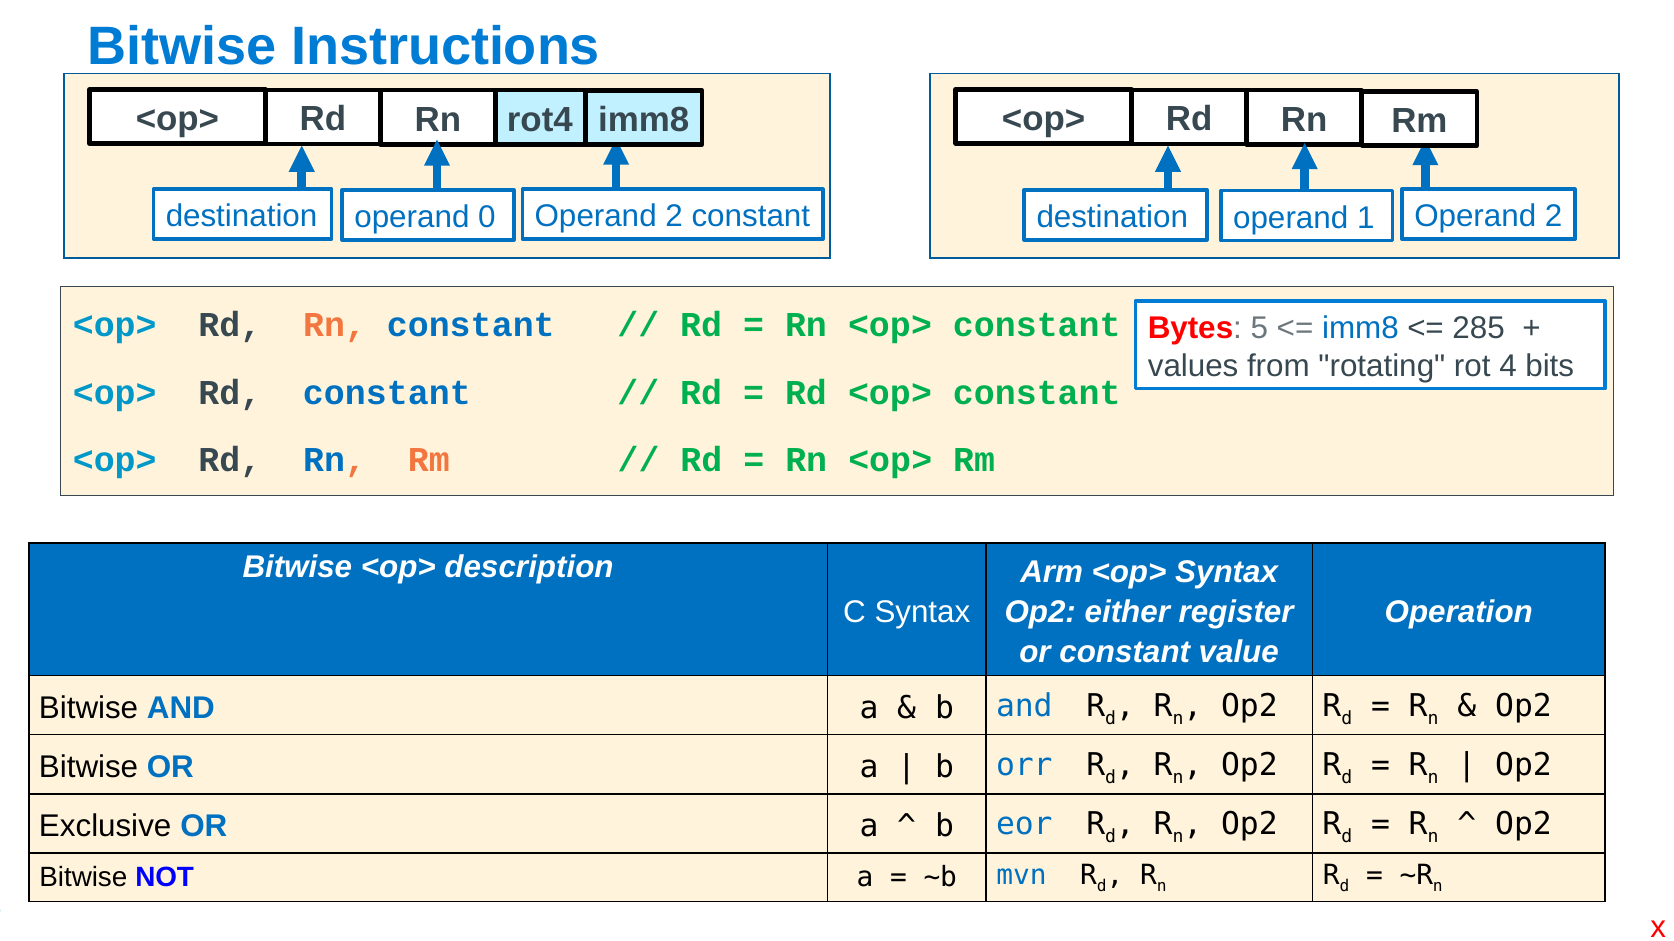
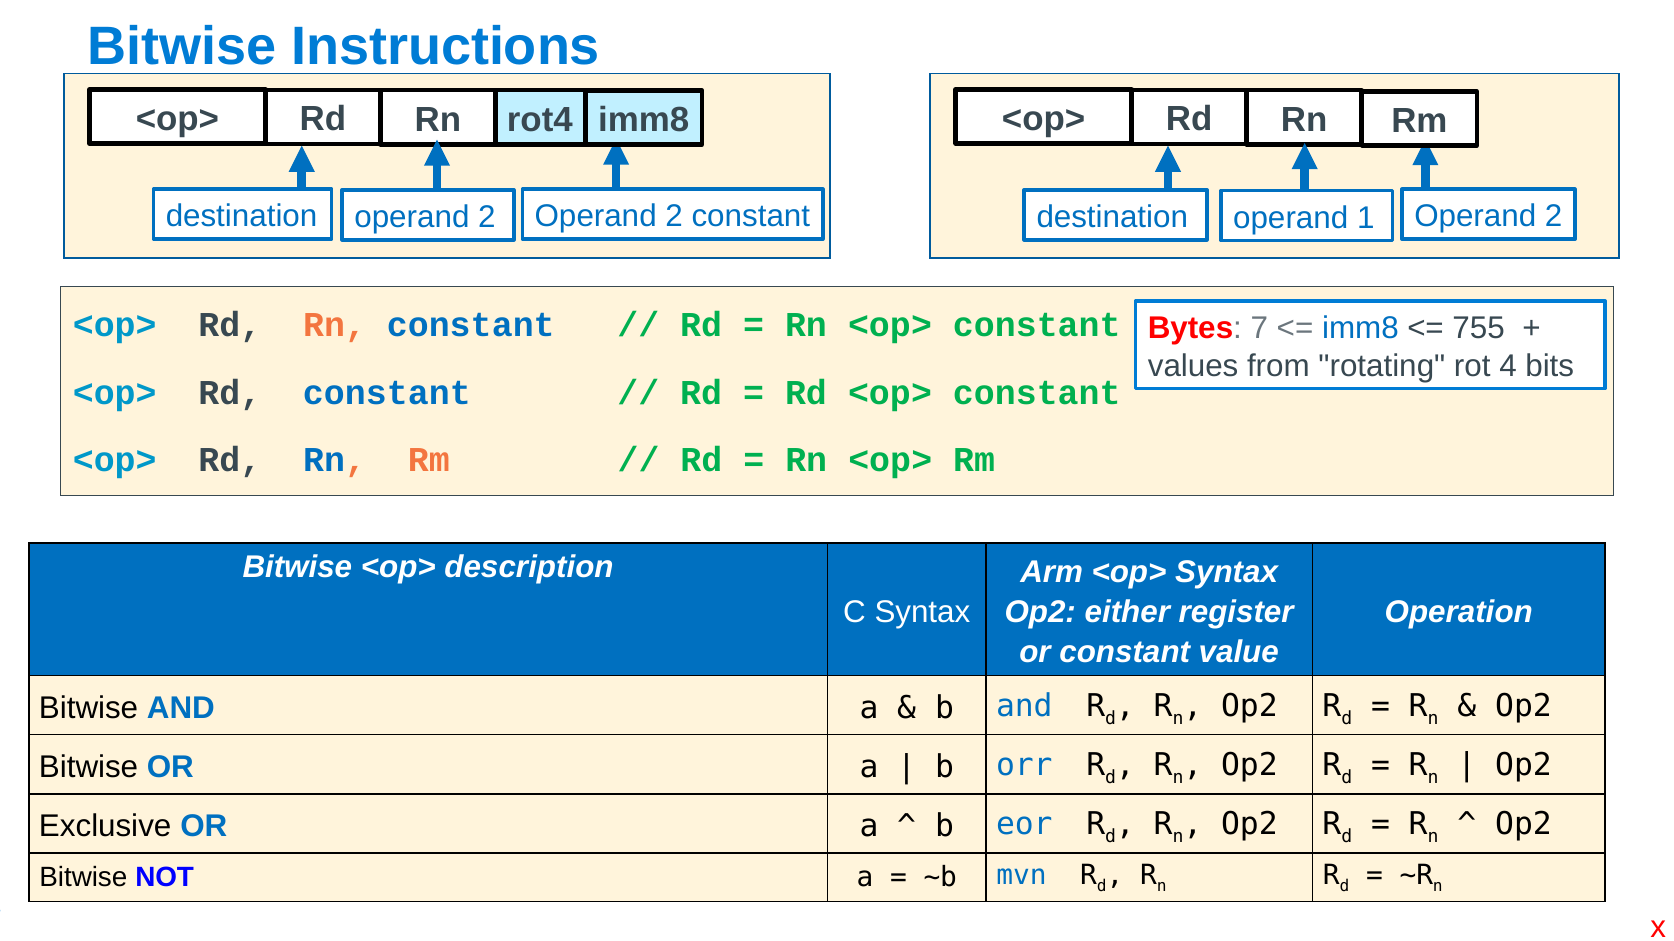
0 at (487, 217): 0 -> 2
Bytes 5: 5 -> 7
285: 285 -> 755
